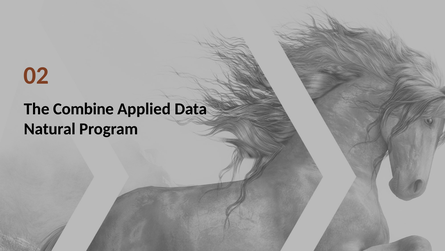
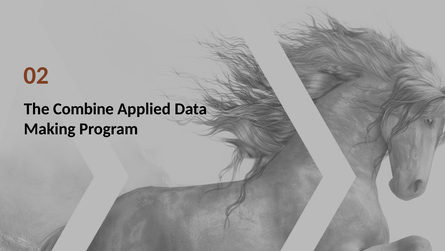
Natural: Natural -> Making
